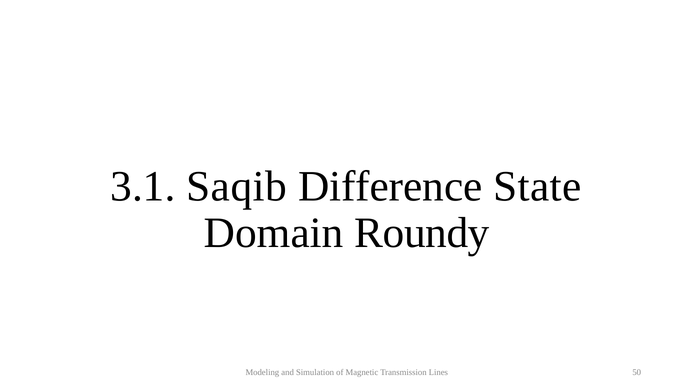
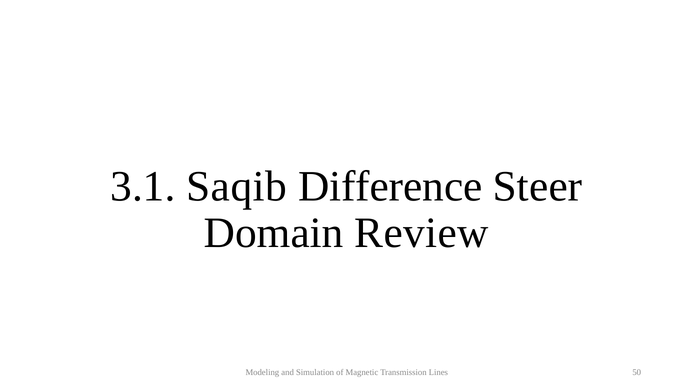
State: State -> Steer
Roundy: Roundy -> Review
